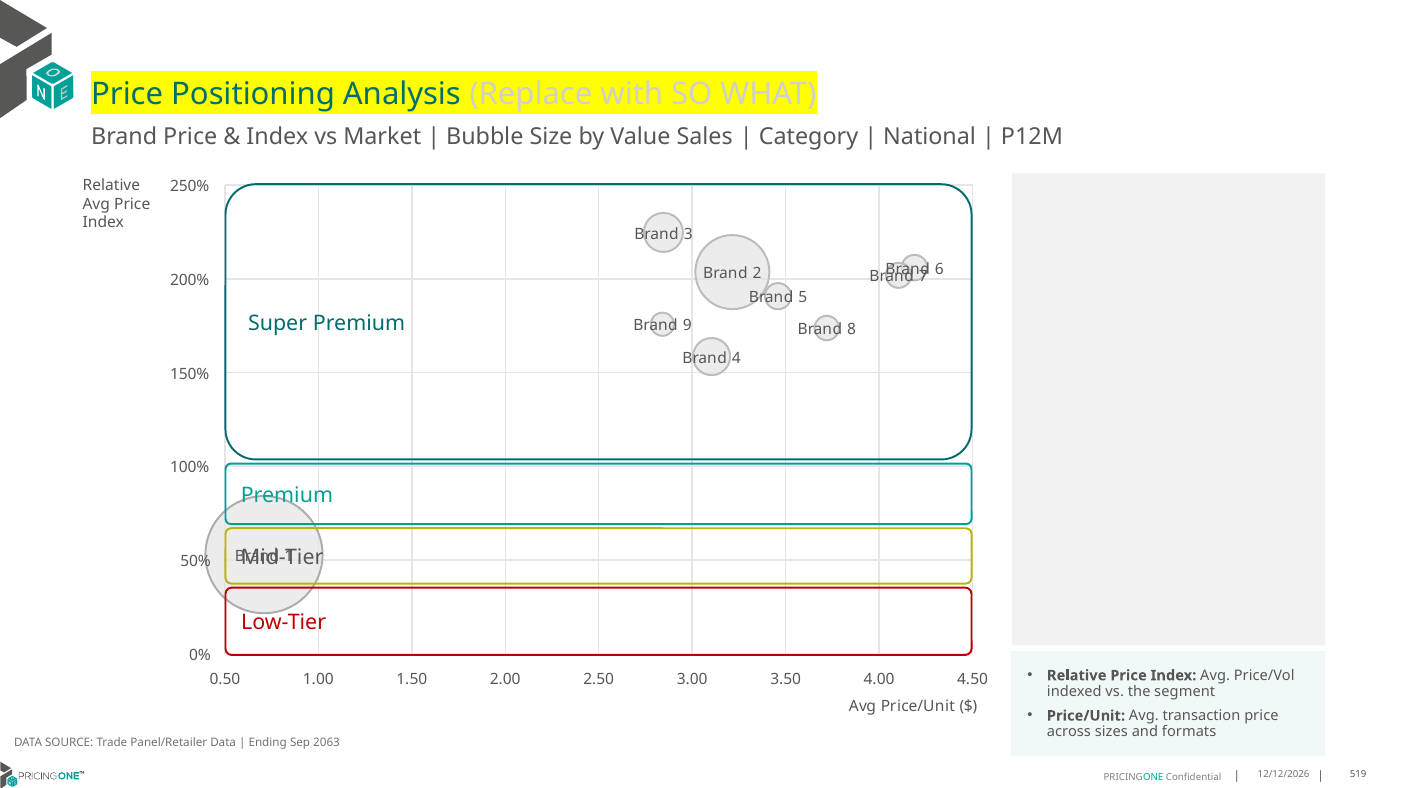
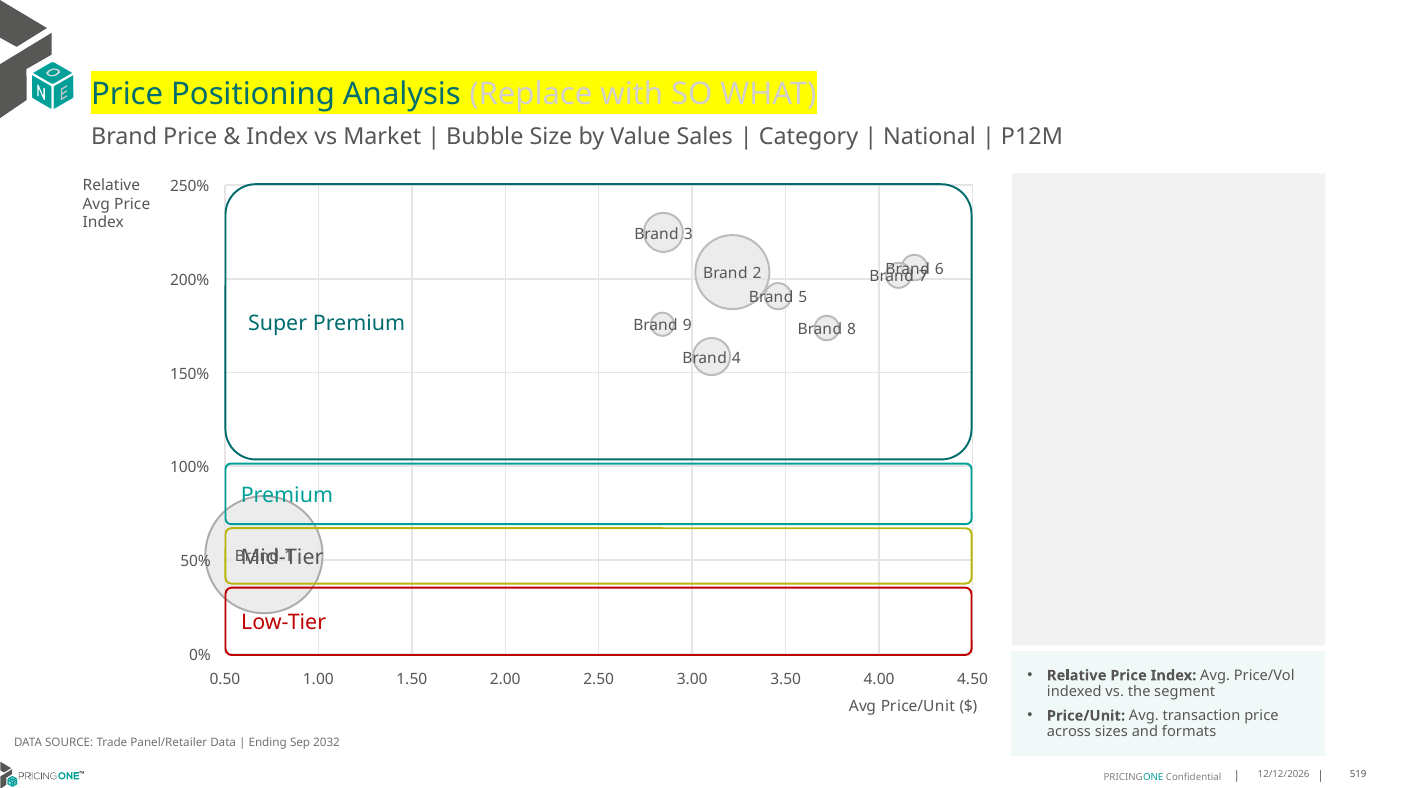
2063: 2063 -> 2032
